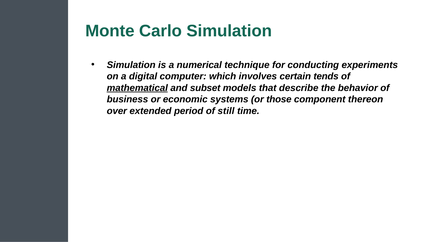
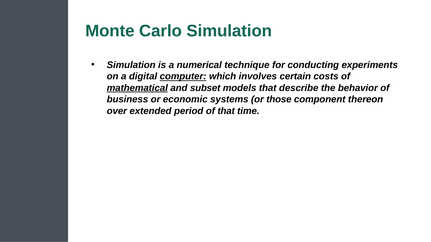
computer underline: none -> present
tends: tends -> costs
of still: still -> that
